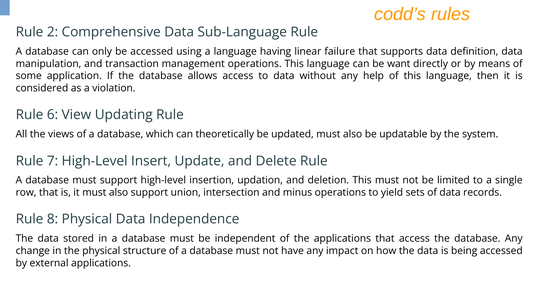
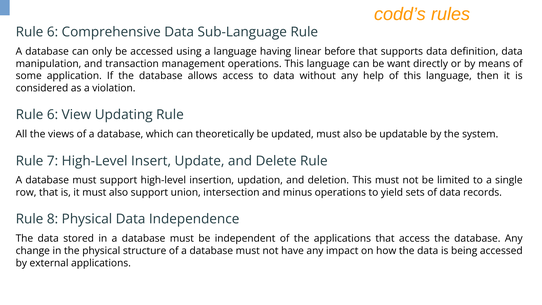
2 at (52, 32): 2 -> 6
failure: failure -> before
